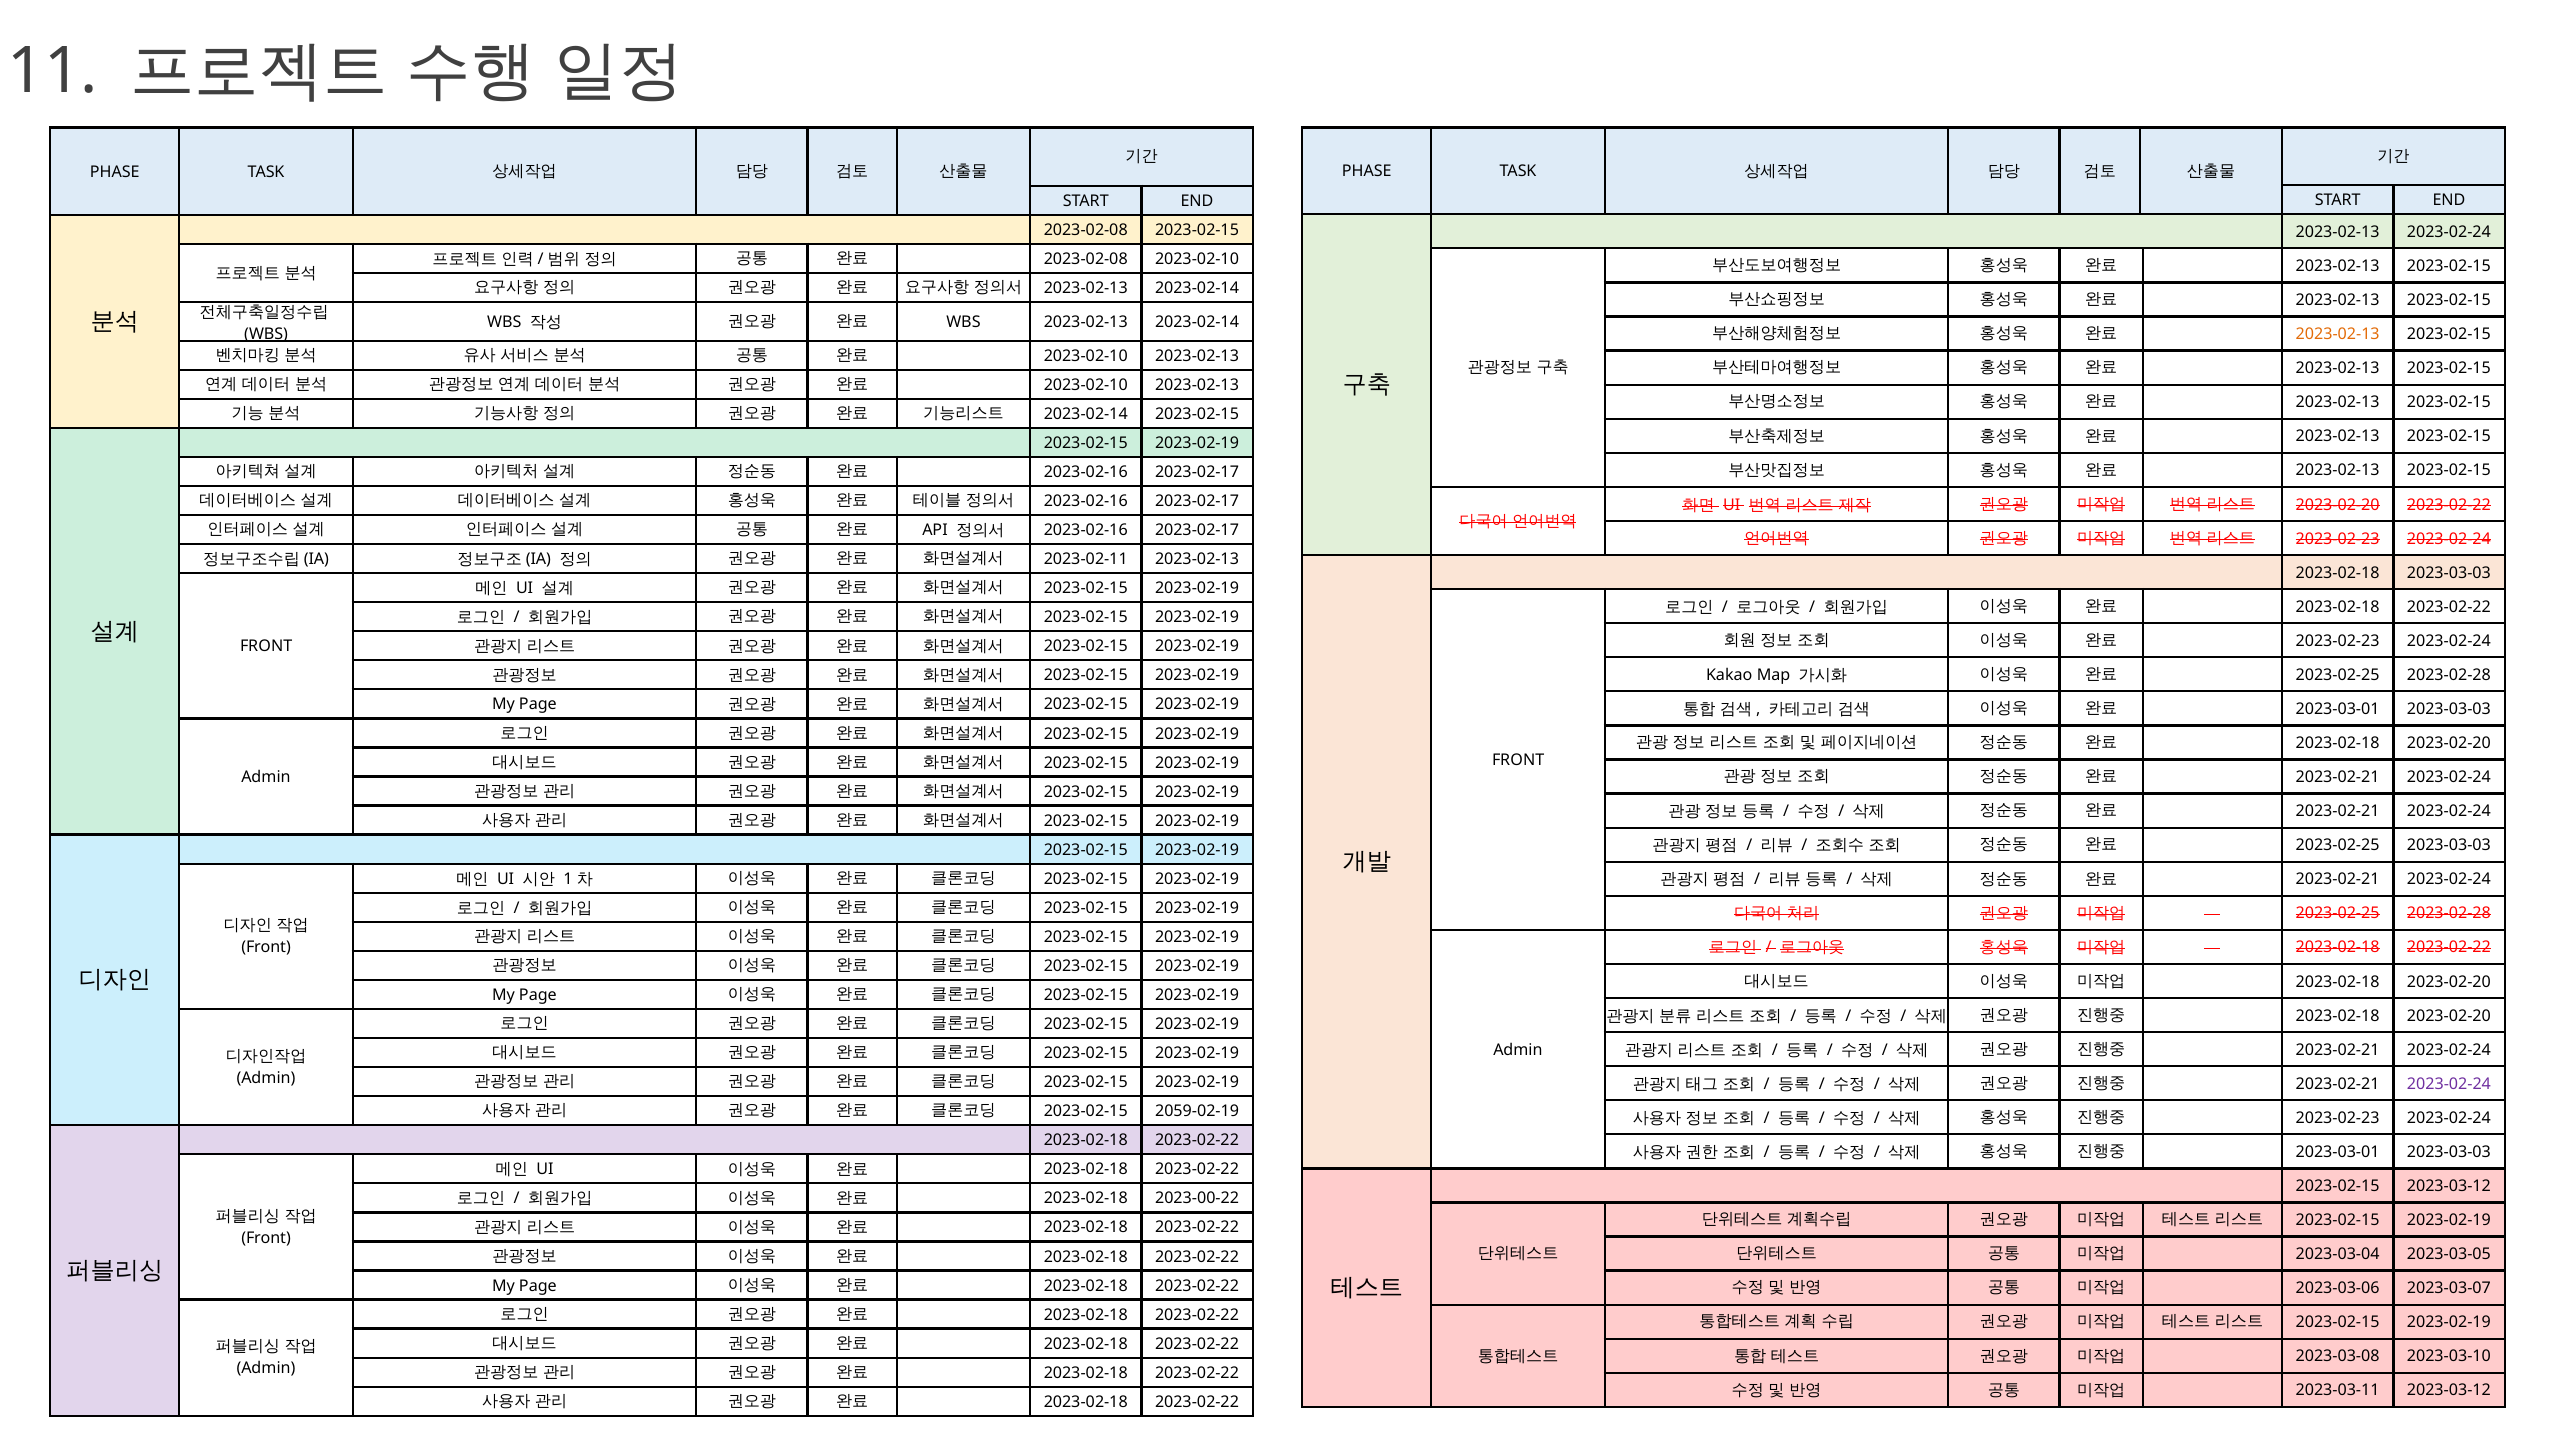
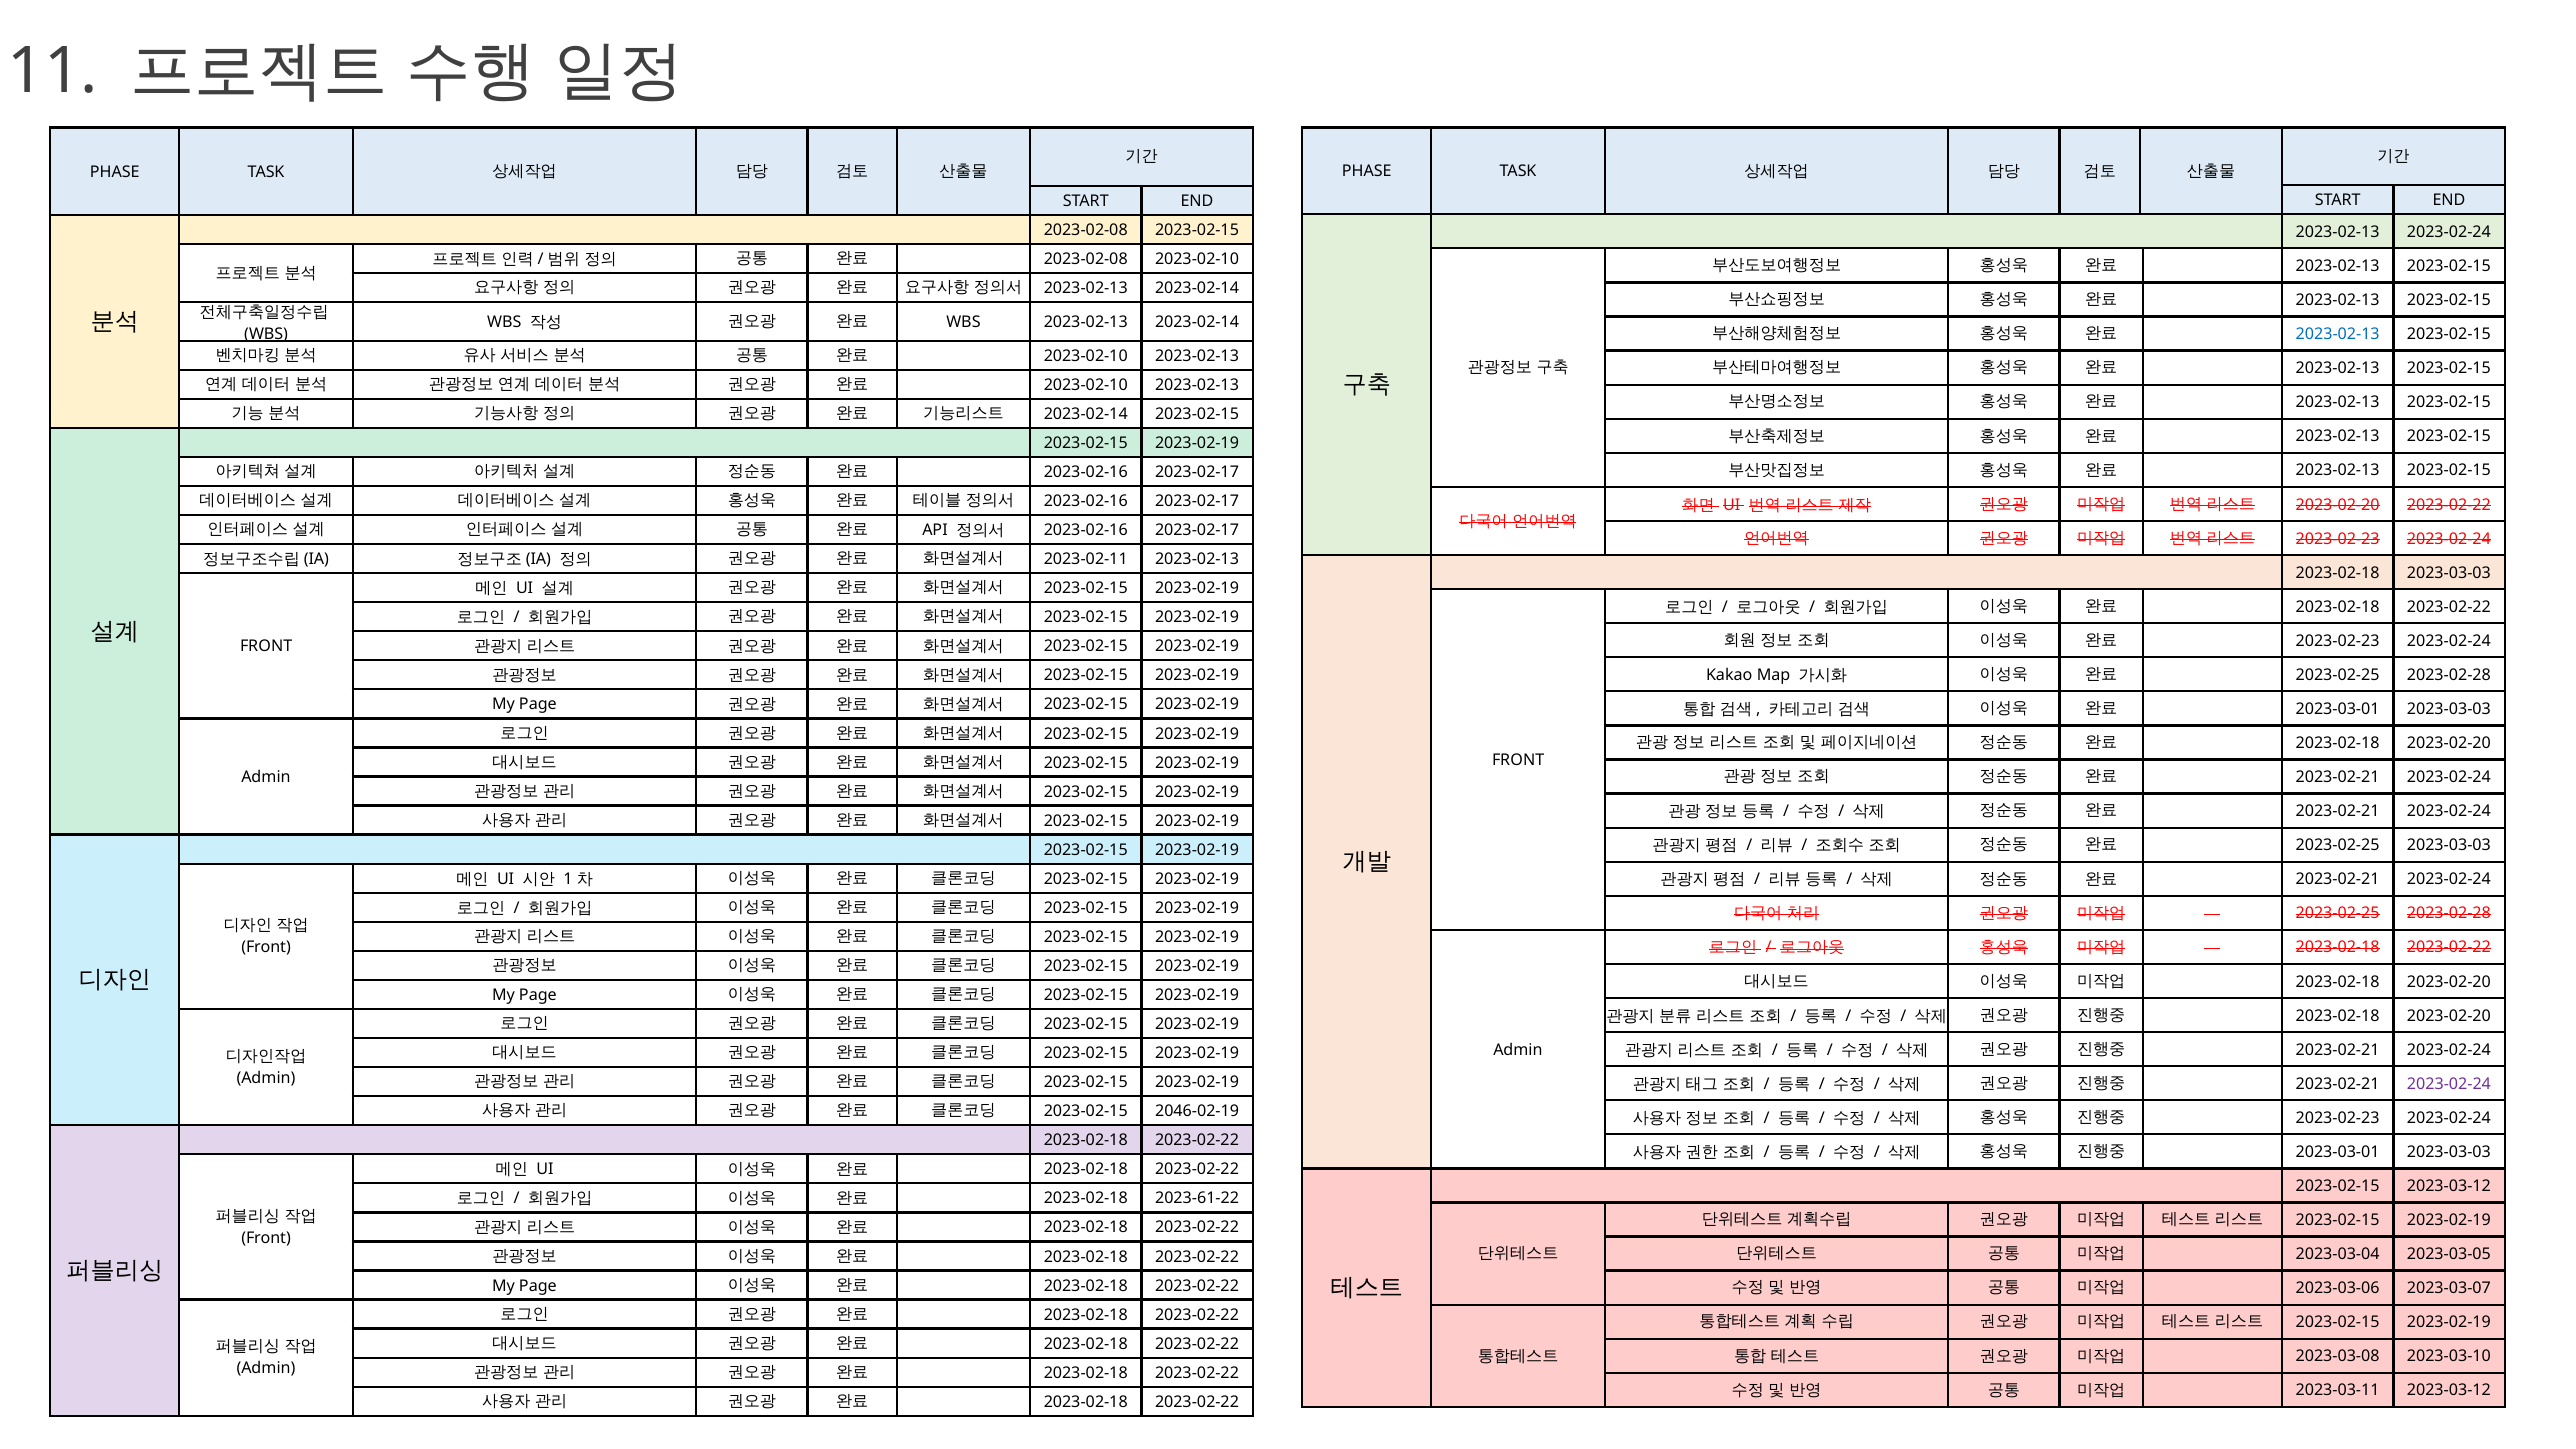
2023-02-13 at (2338, 334) colour: orange -> blue
2059-02-19: 2059-02-19 -> 2046-02-19
2023-00-22: 2023-00-22 -> 2023-61-22
